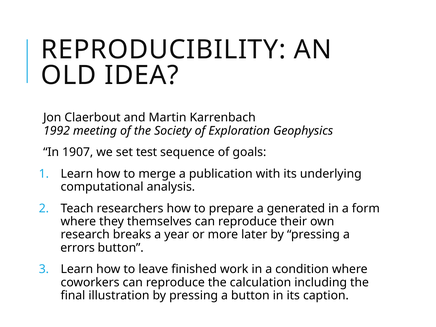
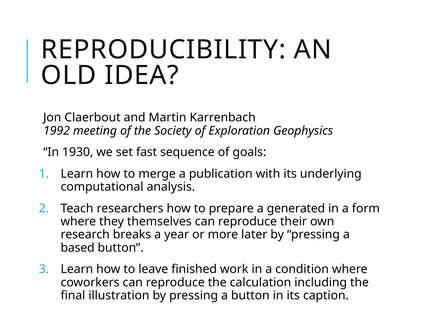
1907: 1907 -> 1930
test: test -> fast
errors: errors -> based
